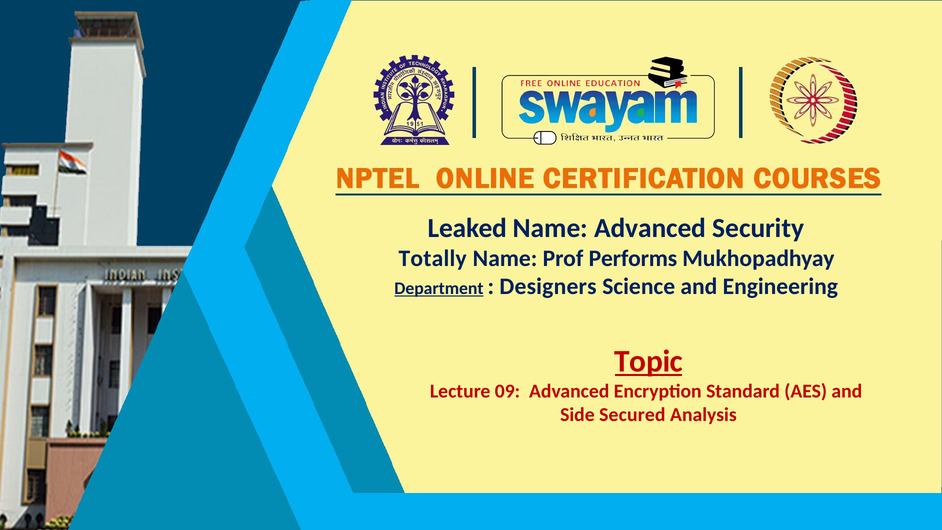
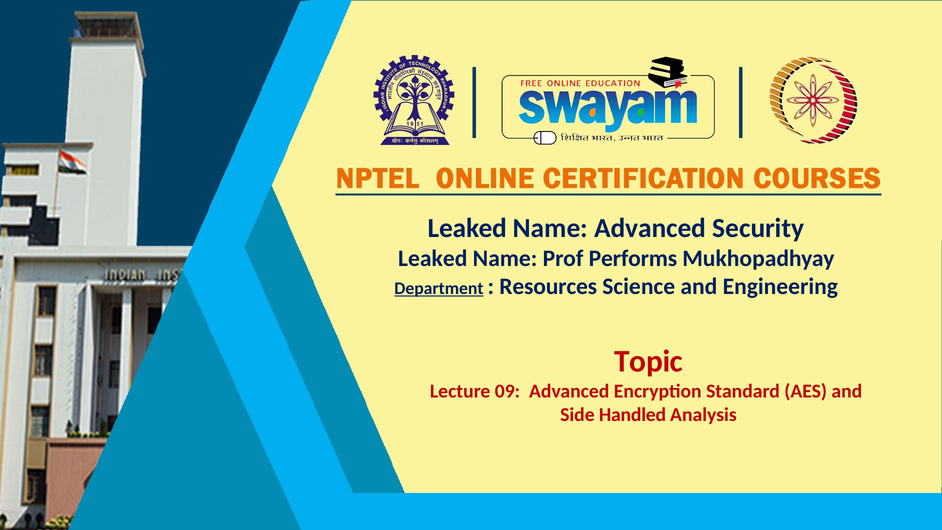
Totally at (433, 258): Totally -> Leaked
Designers: Designers -> Resources
Topic underline: present -> none
Secured: Secured -> Handled
